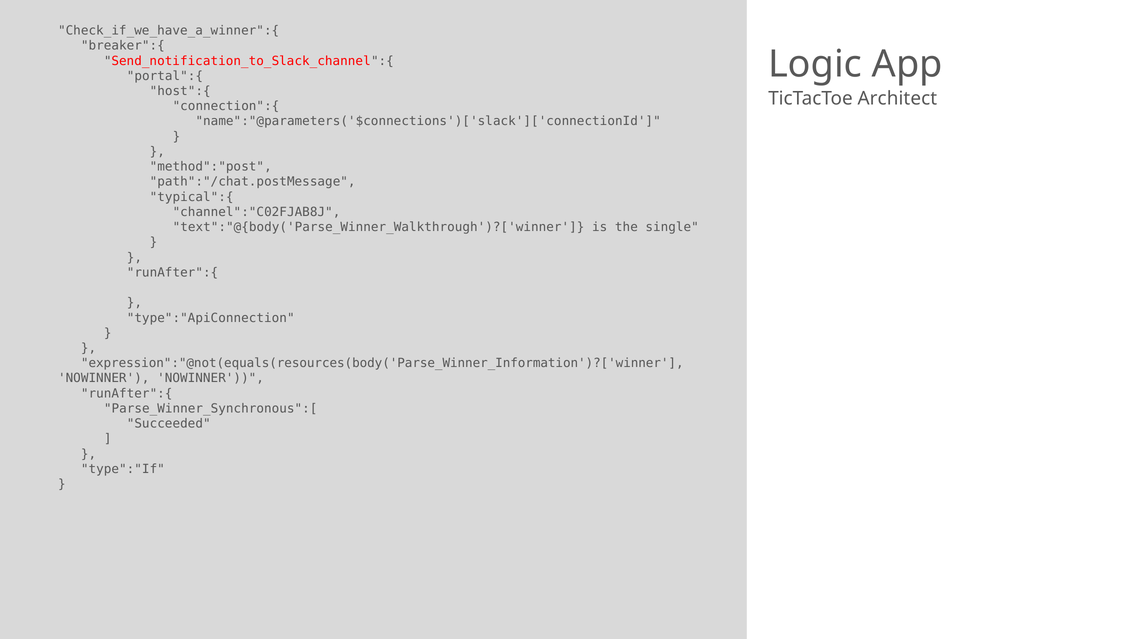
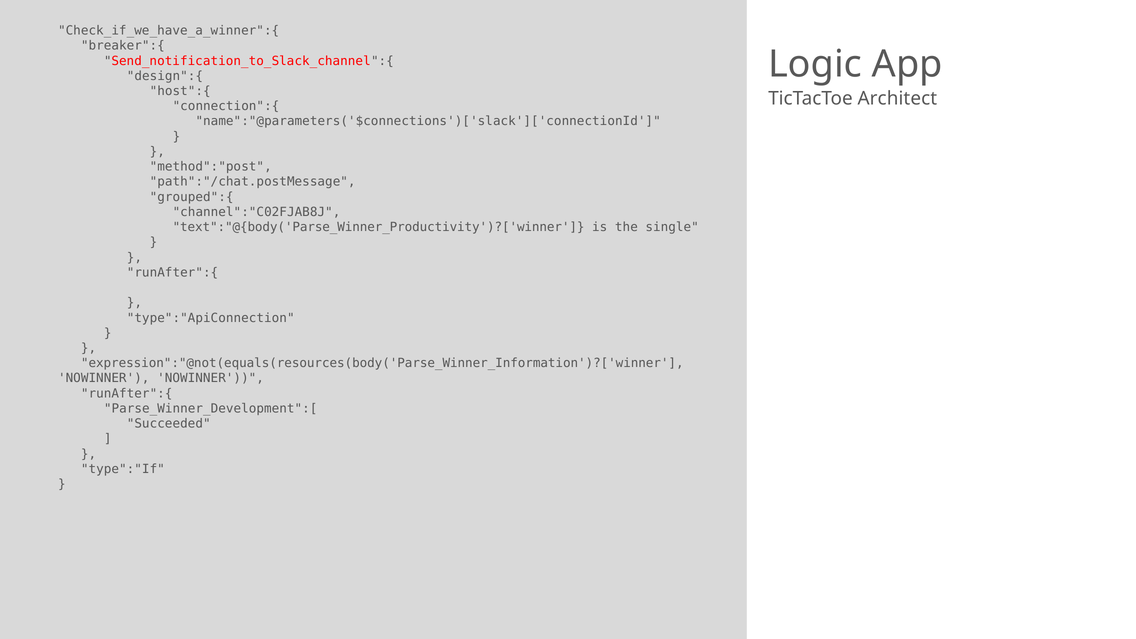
portal":{: portal":{ -> design":{
typical":{: typical":{ -> grouped":{
text":"@{body('Parse_Winner_Walkthrough')?['winner: text":"@{body('Parse_Winner_Walkthrough')?['winner -> text":"@{body('Parse_Winner_Productivity')?['winner
Parse_Winner_Synchronous":[: Parse_Winner_Synchronous":[ -> Parse_Winner_Development":[
